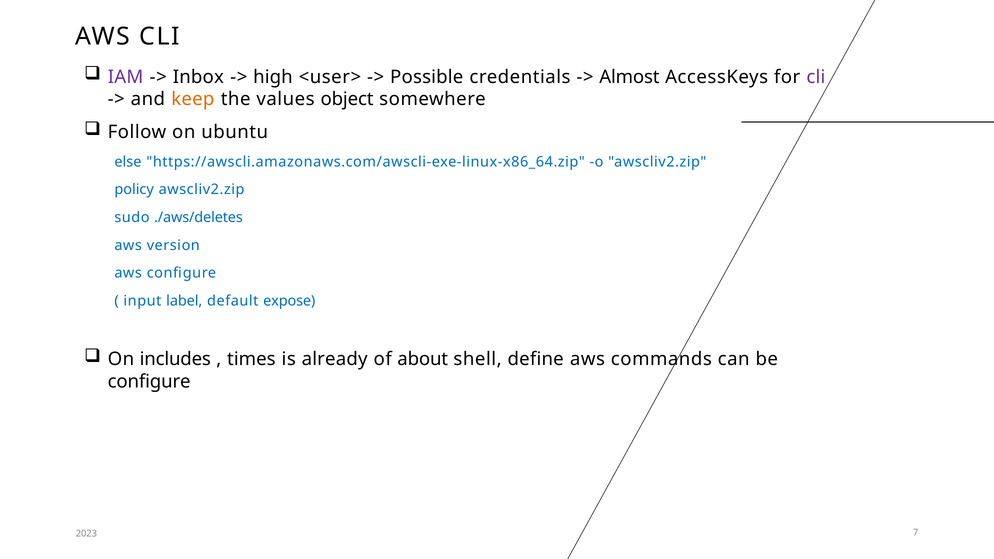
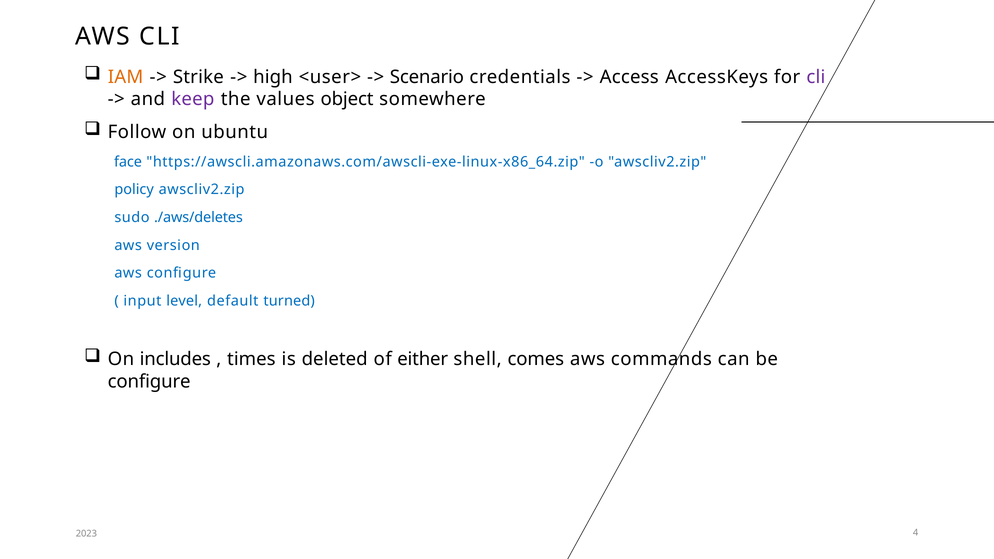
IAM colour: purple -> orange
Inbox: Inbox -> Strike
Possible: Possible -> Scenario
Almost: Almost -> Access
keep colour: orange -> purple
else: else -> face
label: label -> level
expose: expose -> turned
already: already -> deleted
about: about -> either
define: define -> comes
7: 7 -> 4
